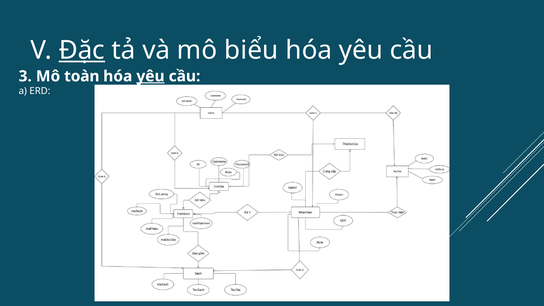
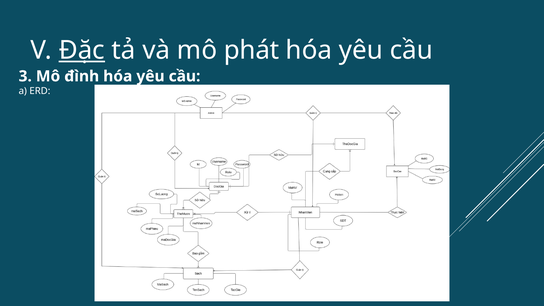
biểu: biểu -> phát
toàn: toàn -> đình
yêu at (150, 76) underline: present -> none
